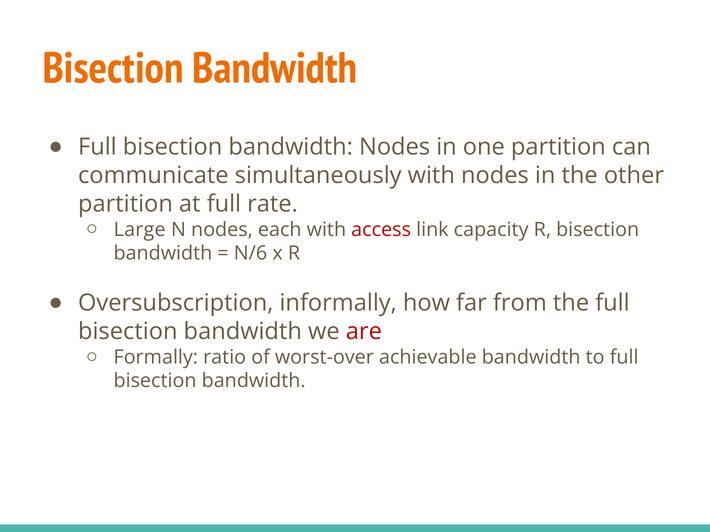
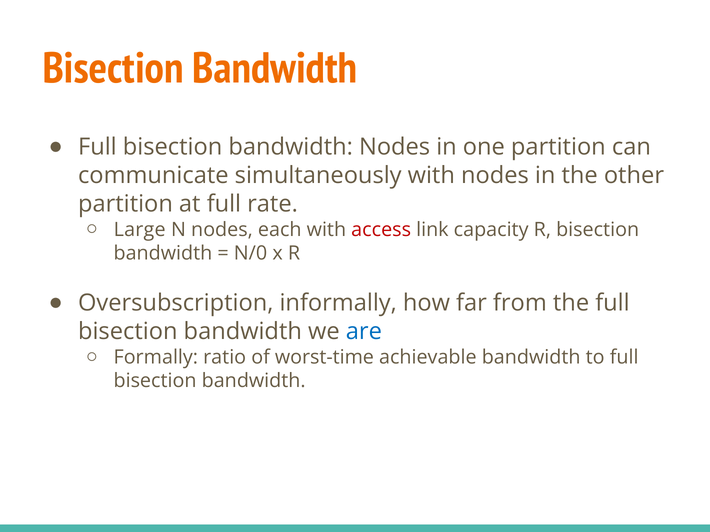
N/6: N/6 -> N/0
are colour: red -> blue
worst-over: worst-over -> worst-time
